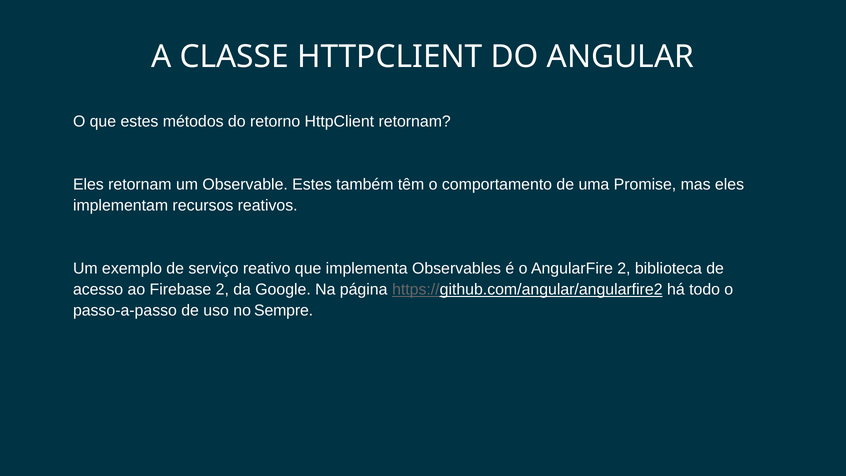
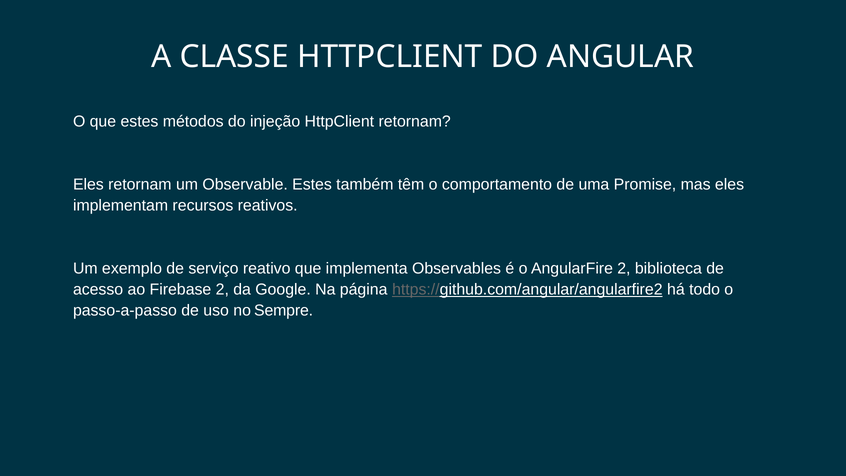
retorno: retorno -> injeção
